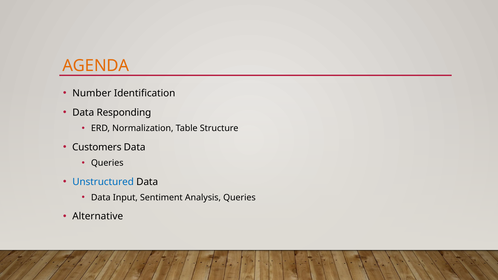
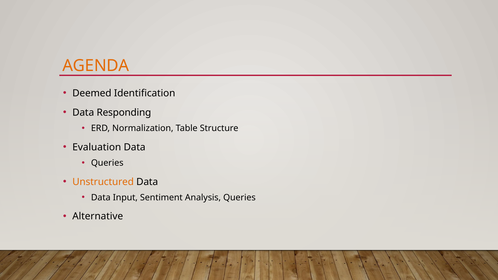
Number: Number -> Deemed
Customers: Customers -> Evaluation
Unstructured colour: blue -> orange
